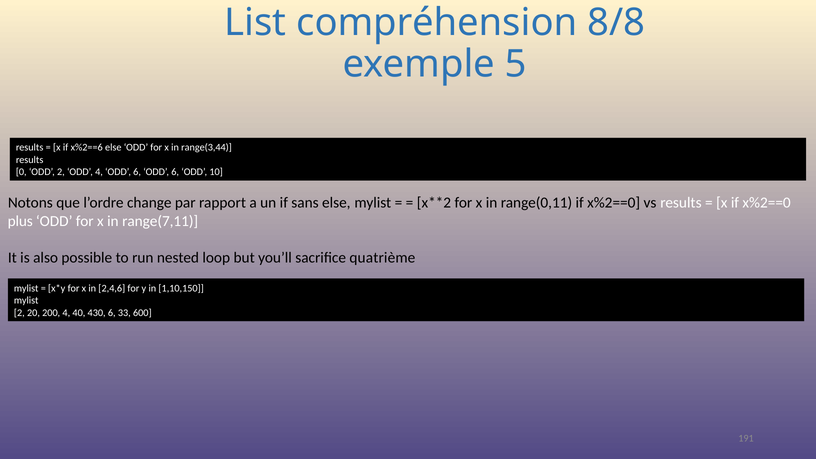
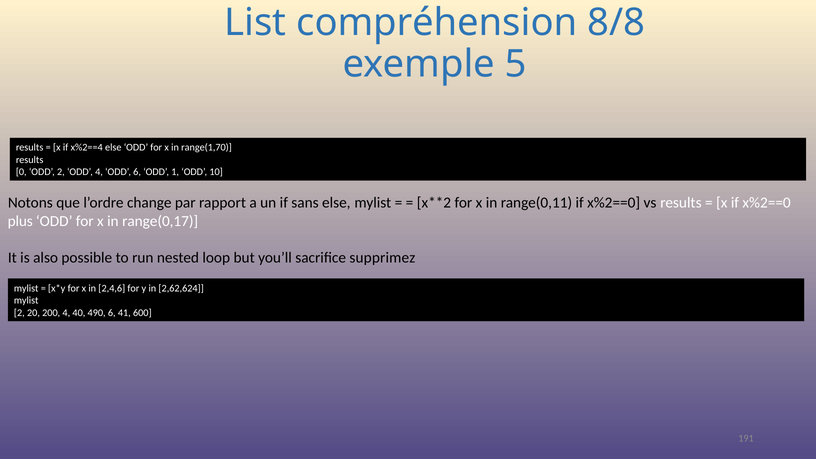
x%2==6: x%2==6 -> x%2==4
range(3,44: range(3,44 -> range(1,70
6 ODD 6: 6 -> 1
range(7,11: range(7,11 -> range(0,17
quatrième: quatrième -> supprimez
1,10,150: 1,10,150 -> 2,62,624
430: 430 -> 490
33: 33 -> 41
